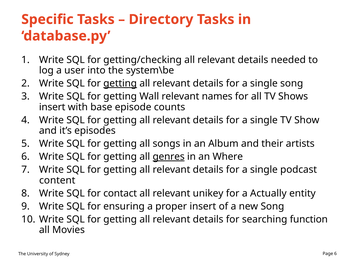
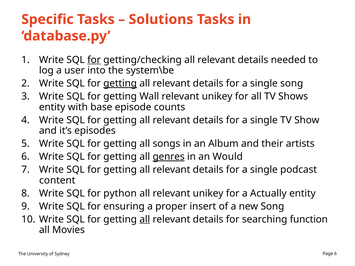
Directory: Directory -> Solutions
for at (94, 60) underline: none -> present
Wall relevant names: names -> unikey
insert at (52, 107): insert -> entity
Where: Where -> Would
contact: contact -> python
all at (145, 220) underline: none -> present
